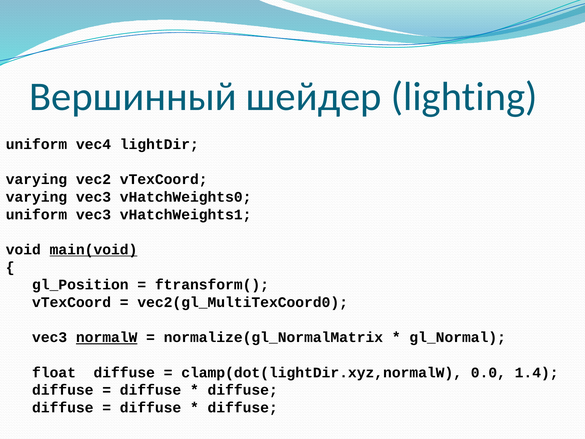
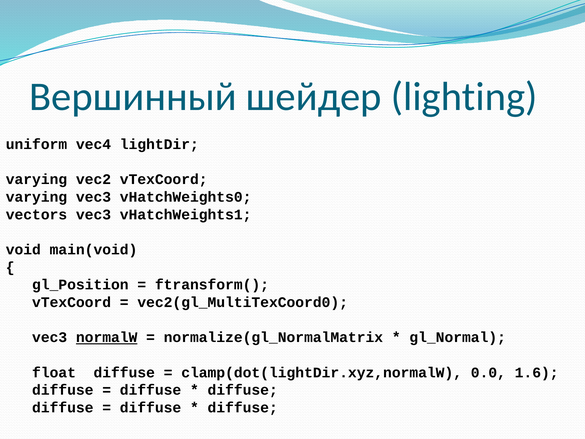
uniform at (36, 214): uniform -> vectors
main(void underline: present -> none
1.4: 1.4 -> 1.6
